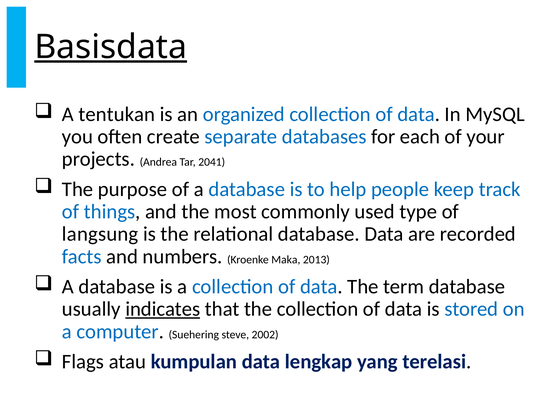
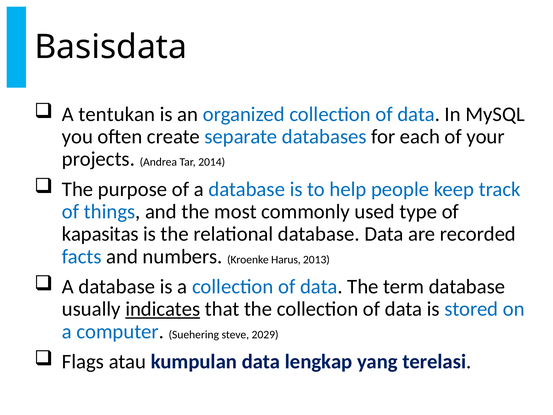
Basisdata underline: present -> none
2041: 2041 -> 2014
langsung: langsung -> kapasitas
Maka: Maka -> Harus
2002: 2002 -> 2029
